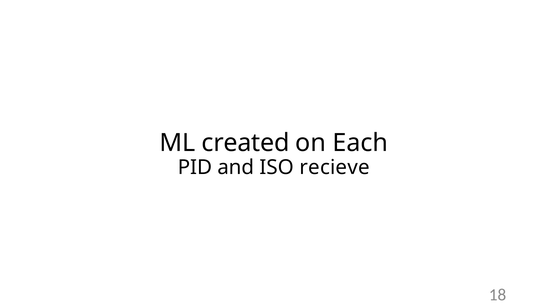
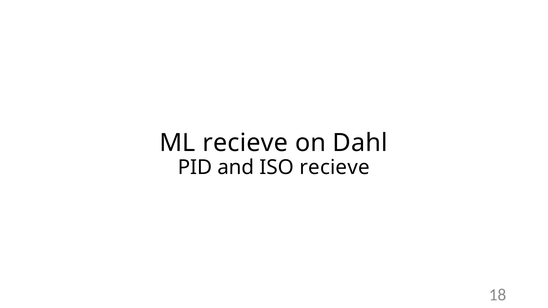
ML created: created -> recieve
Each: Each -> Dahl
